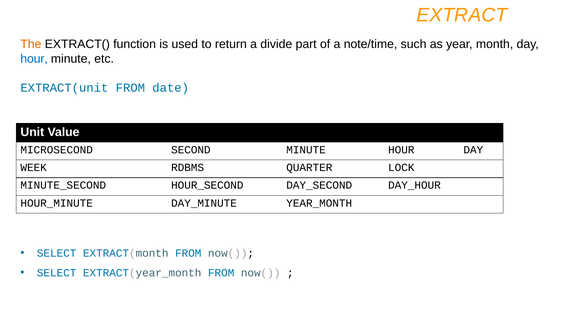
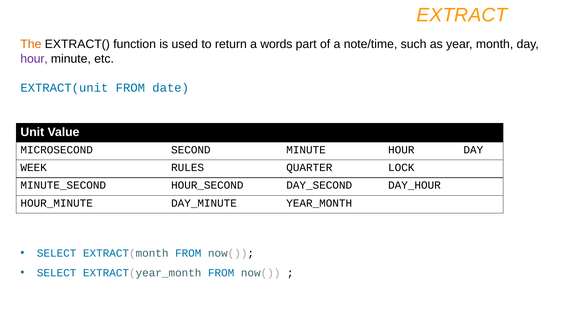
divide: divide -> words
hour at (34, 59) colour: blue -> purple
RDBMS: RDBMS -> RULES
